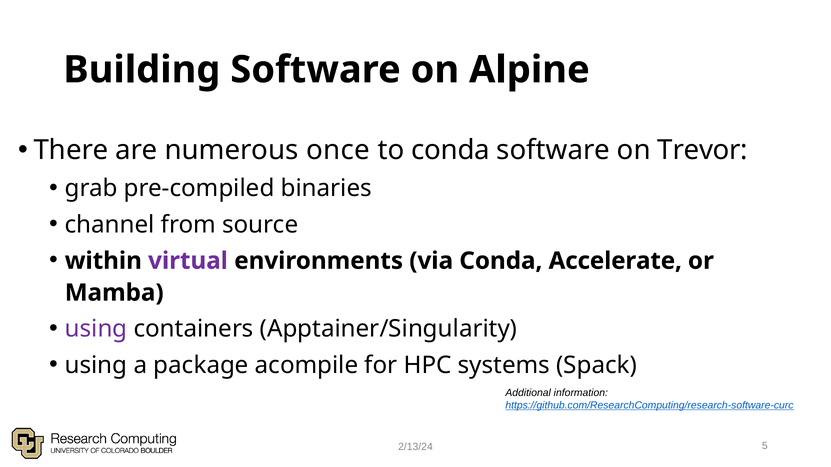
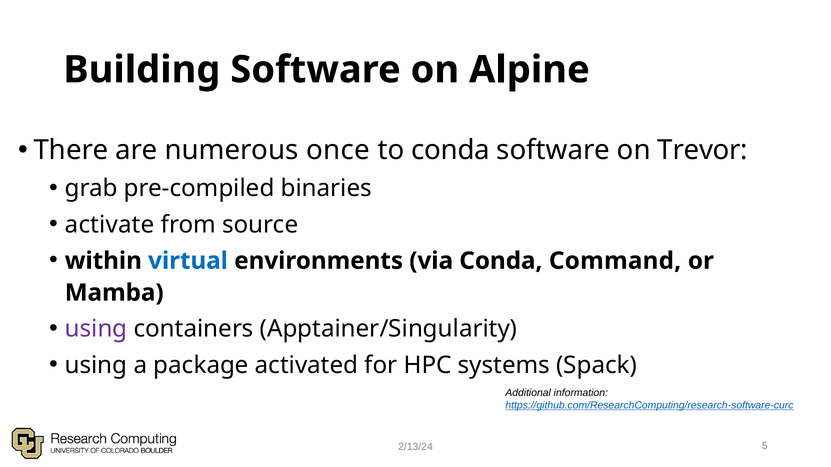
channel: channel -> activate
virtual colour: purple -> blue
Accelerate: Accelerate -> Command
acompile: acompile -> activated
